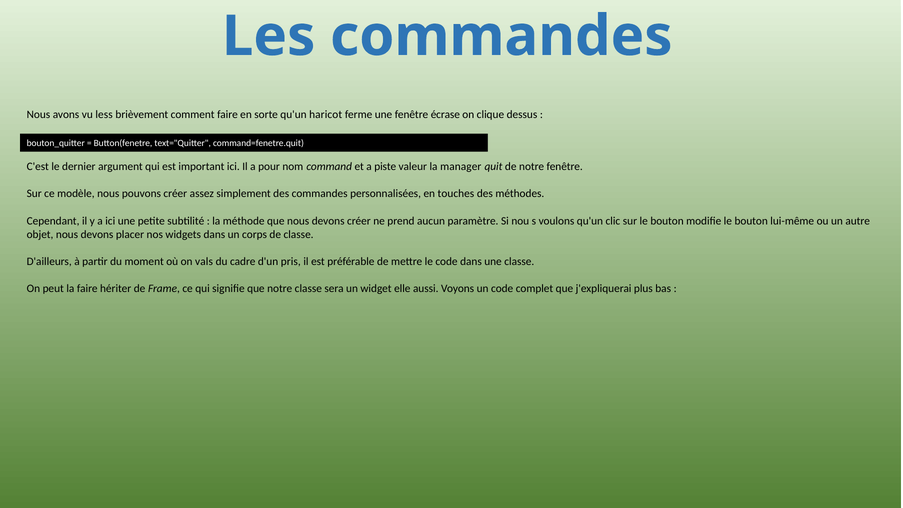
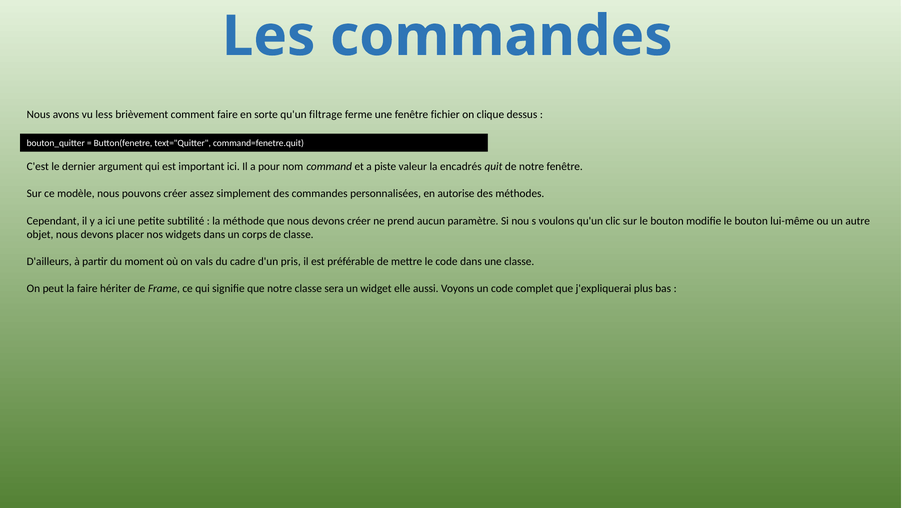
haricot: haricot -> filtrage
écrase: écrase -> fichier
manager: manager -> encadrés
touches: touches -> autorise
